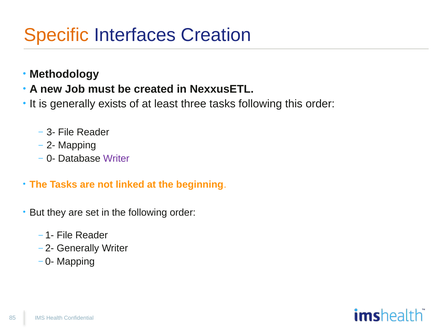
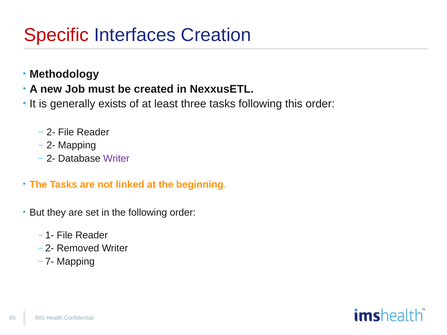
Specific colour: orange -> red
3- at (51, 132): 3- -> 2-
0- at (51, 159): 0- -> 2-
2- Generally: Generally -> Removed
0- at (50, 262): 0- -> 7-
